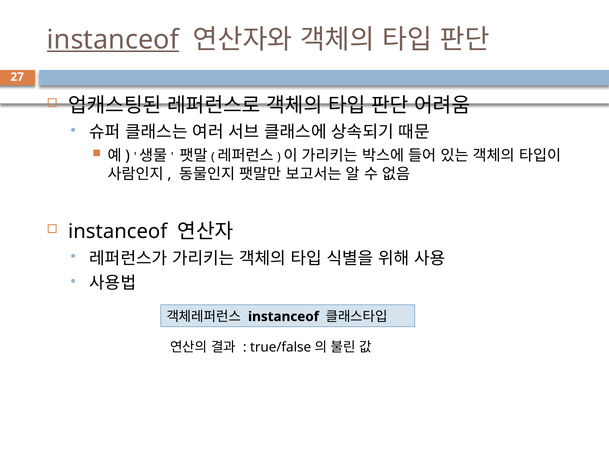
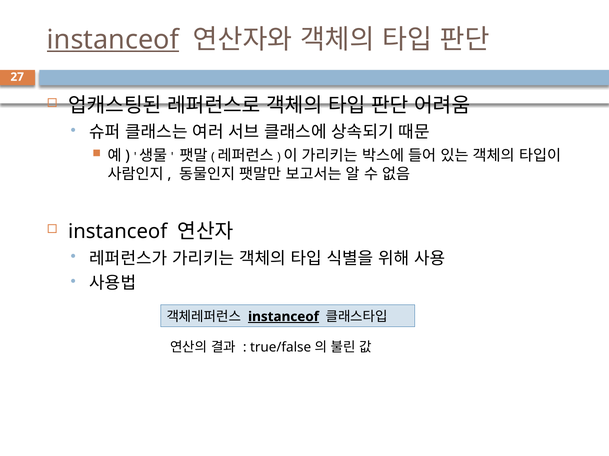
instanceof at (284, 317) underline: none -> present
